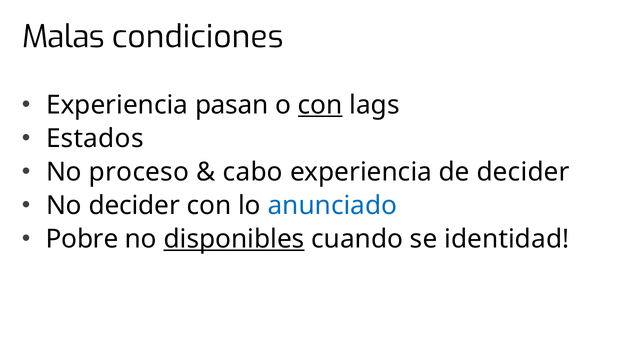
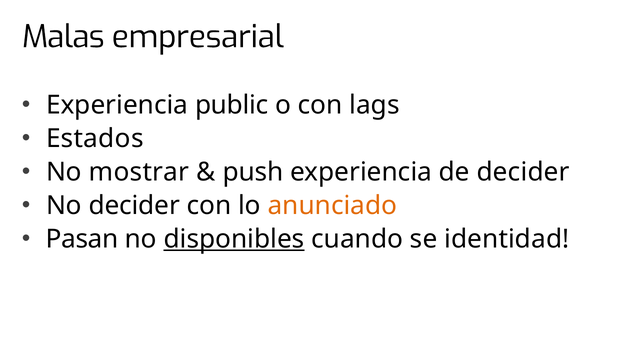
condiciones: condiciones -> empresarial
pasan: pasan -> public
con at (320, 105) underline: present -> none
proceso: proceso -> mostrar
cabo: cabo -> push
anunciado colour: blue -> orange
Pobre: Pobre -> Pasan
